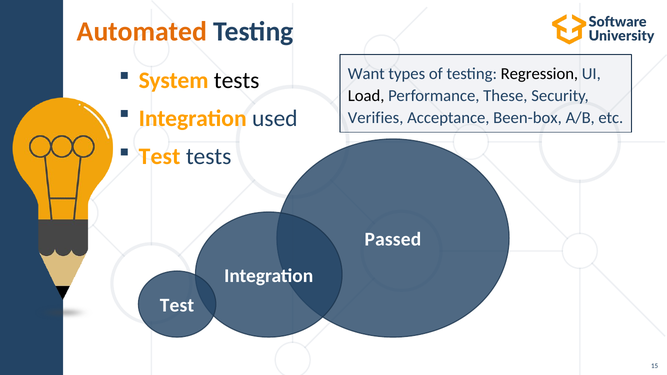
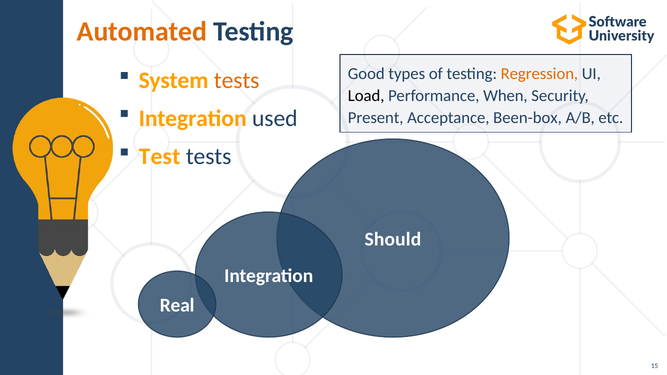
Want: Want -> Good
Regression colour: black -> orange
tests at (237, 81) colour: black -> orange
These: These -> When
Verifies: Verifies -> Present
Passed: Passed -> Should
Test at (177, 306): Test -> Real
